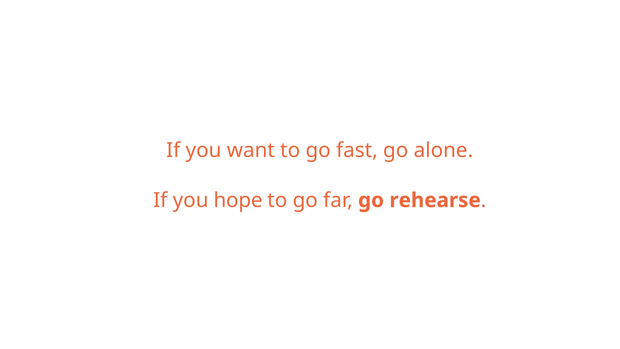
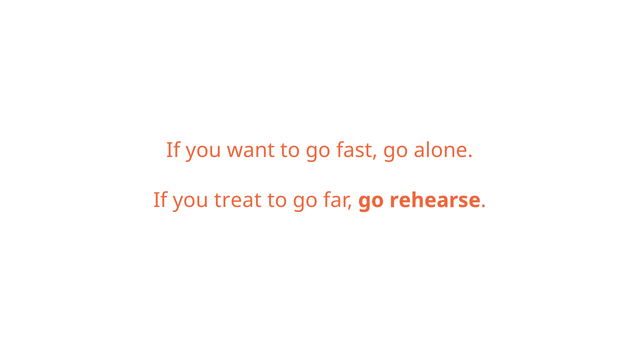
hope: hope -> treat
